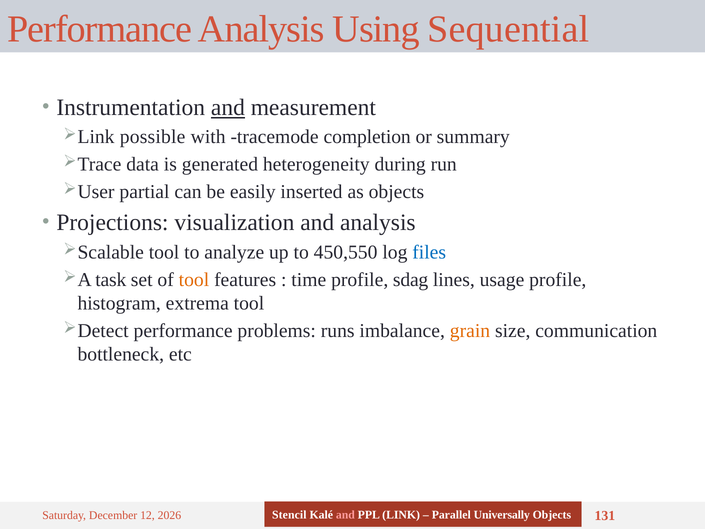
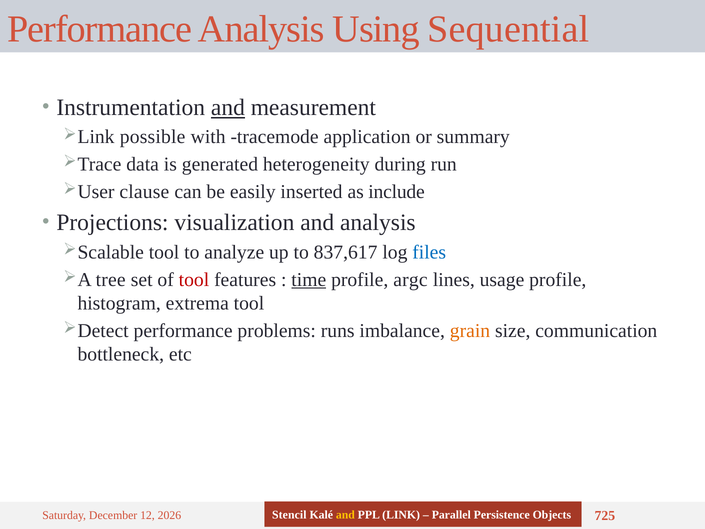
completion: completion -> application
partial: partial -> clause
as objects: objects -> include
450,550: 450,550 -> 837,617
task: task -> tree
tool at (194, 279) colour: orange -> red
time underline: none -> present
sdag: sdag -> argc
and at (345, 515) colour: pink -> yellow
Universally: Universally -> Persistence
131: 131 -> 725
